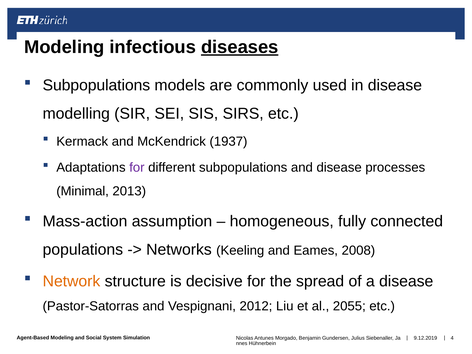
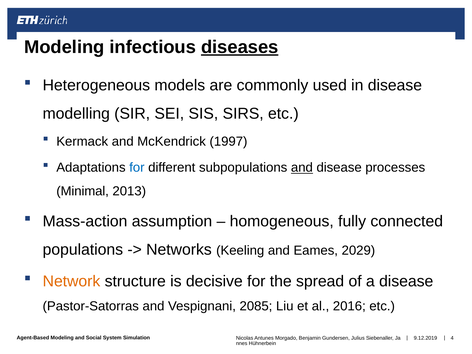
Subpopulations at (96, 85): Subpopulations -> Heterogeneous
1937: 1937 -> 1997
for at (137, 168) colour: purple -> blue
and at (302, 168) underline: none -> present
2008: 2008 -> 2029
2012: 2012 -> 2085
2055: 2055 -> 2016
